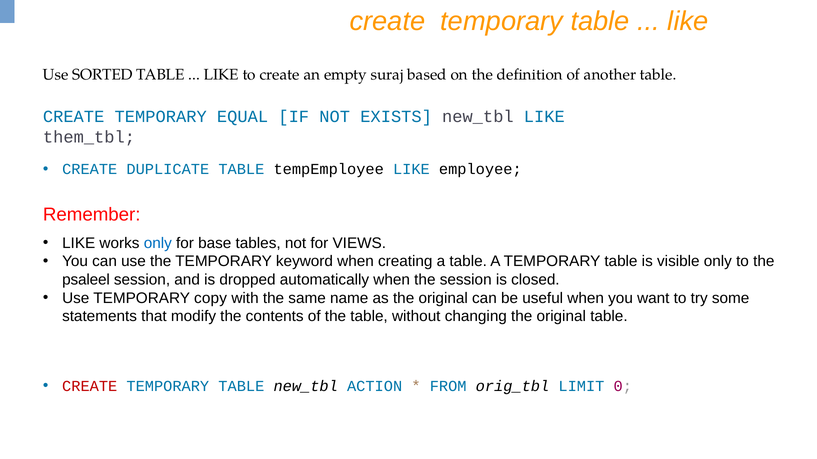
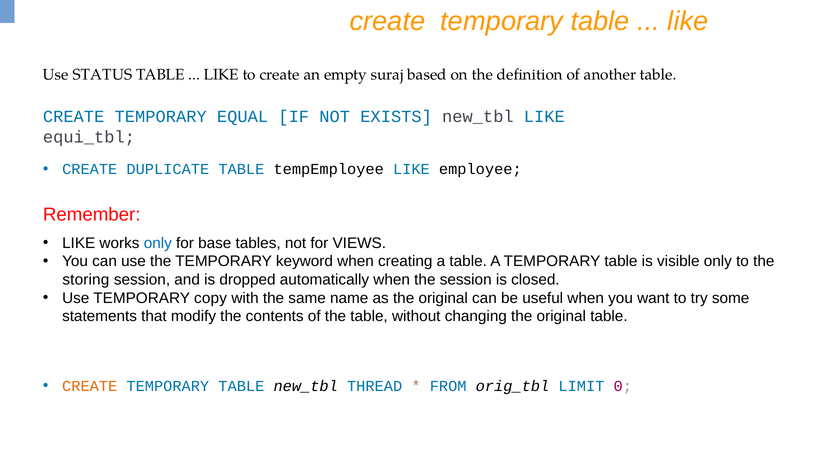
SORTED: SORTED -> STATUS
them_tbl: them_tbl -> equi_tbl
psaleel: psaleel -> storing
CREATE at (90, 387) colour: red -> orange
ACTION: ACTION -> THREAD
